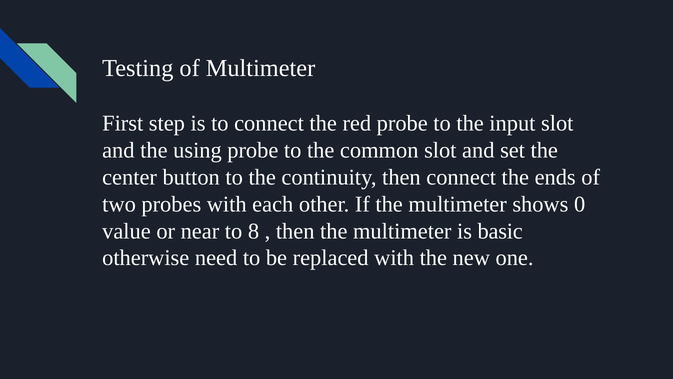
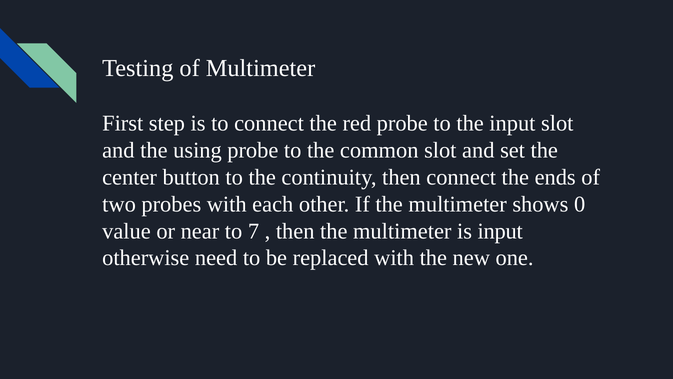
8: 8 -> 7
is basic: basic -> input
